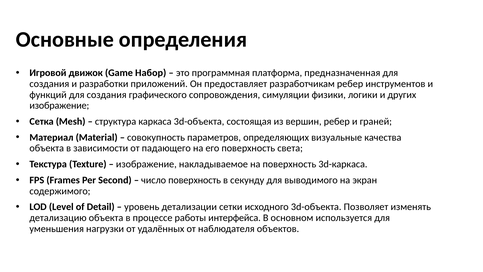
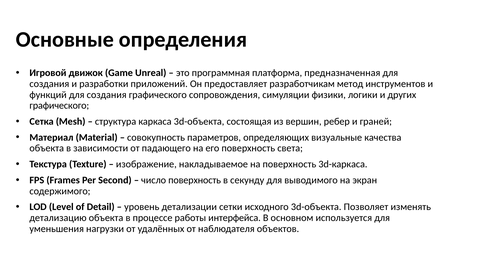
Набор: Набор -> Unreal
разработчикам ребер: ребер -> метод
изображение at (59, 105): изображение -> графического
